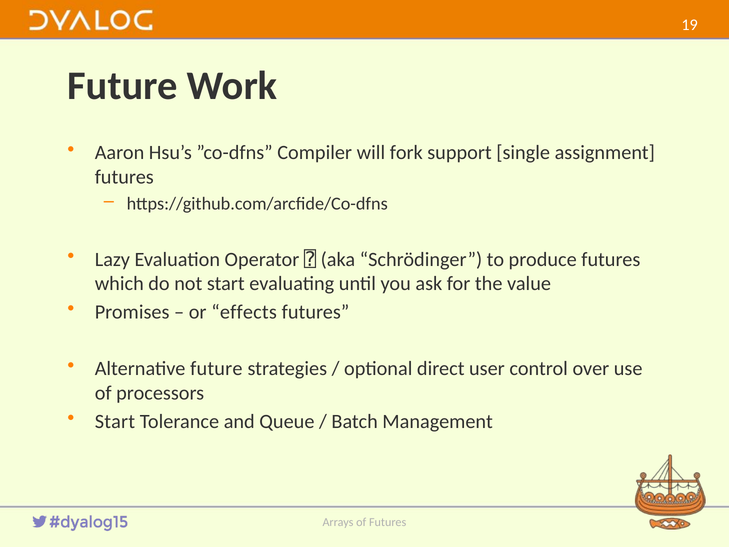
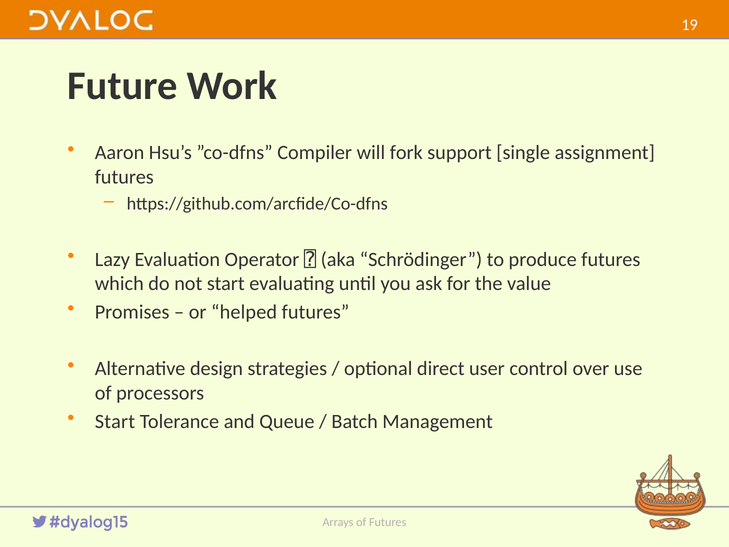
effects: effects -> helped
Alternative future: future -> design
